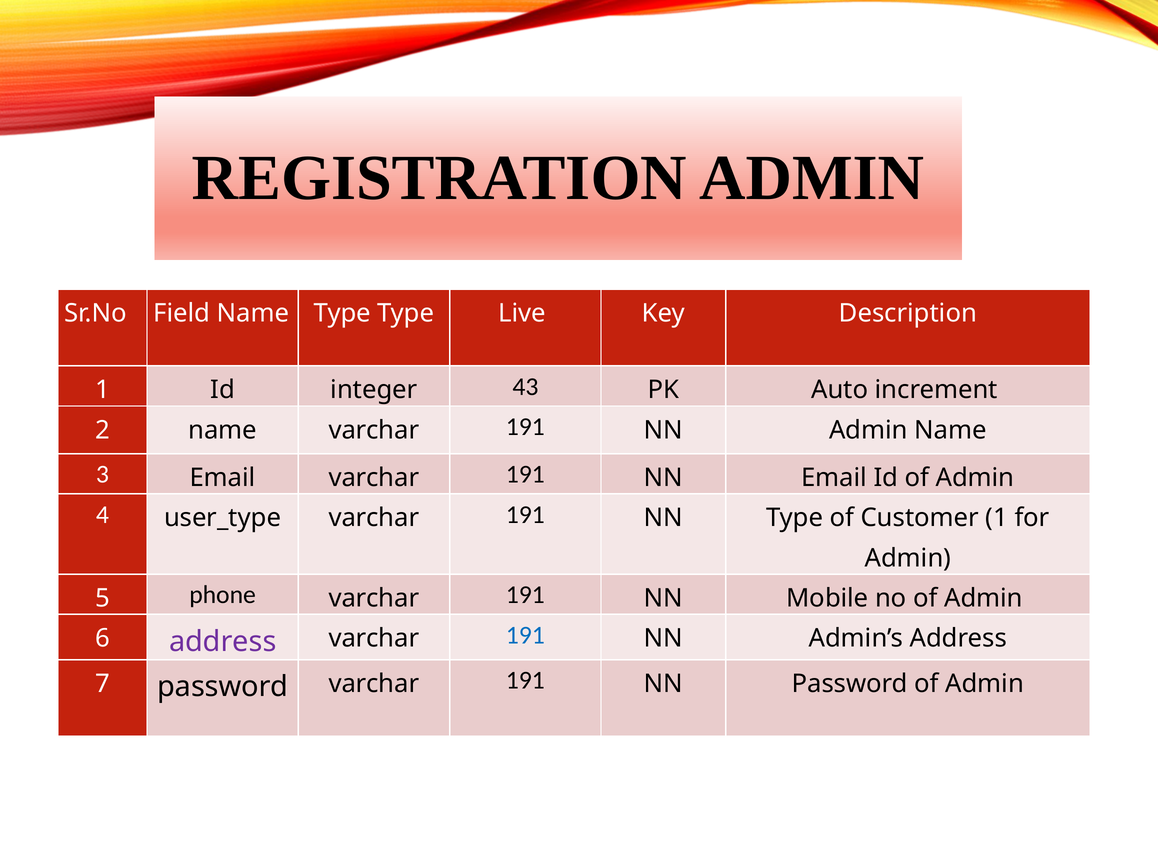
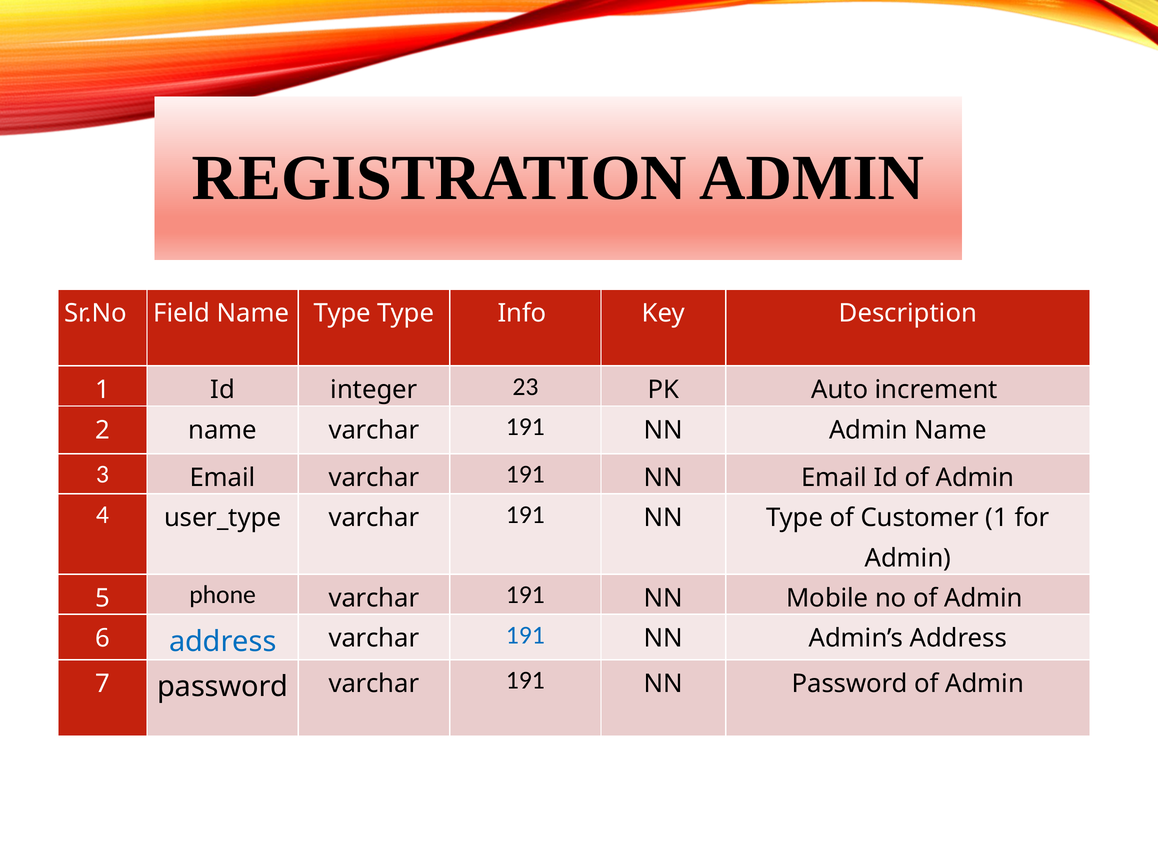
Live: Live -> Info
43: 43 -> 23
address at (223, 642) colour: purple -> blue
